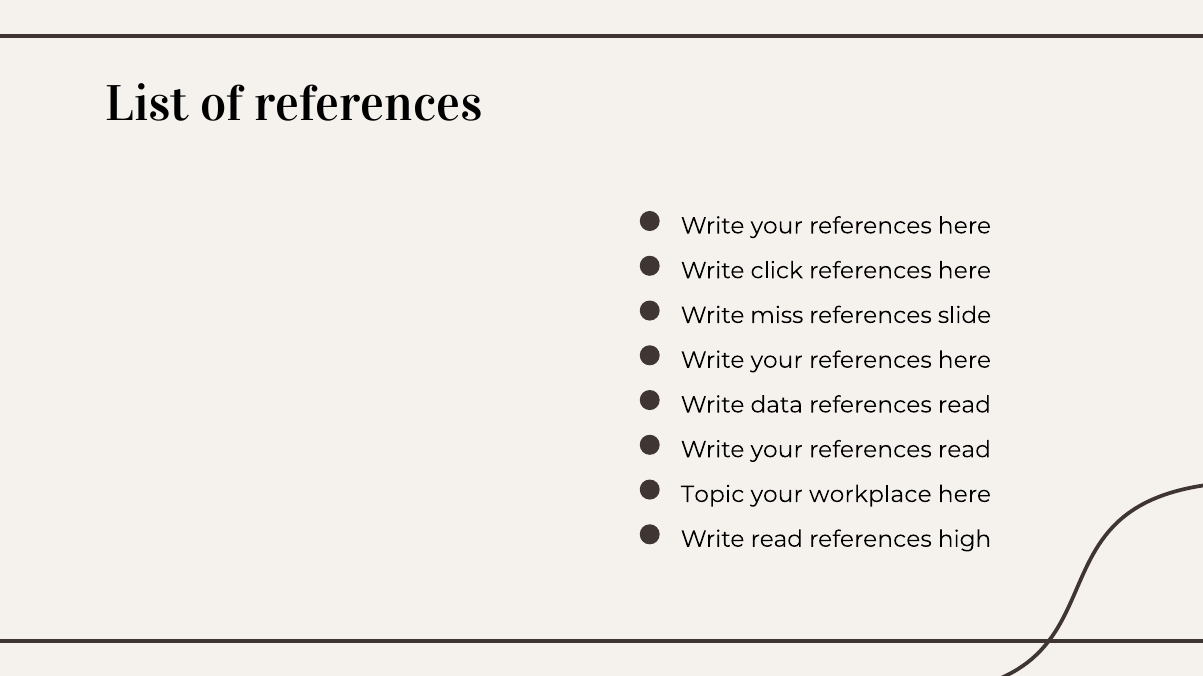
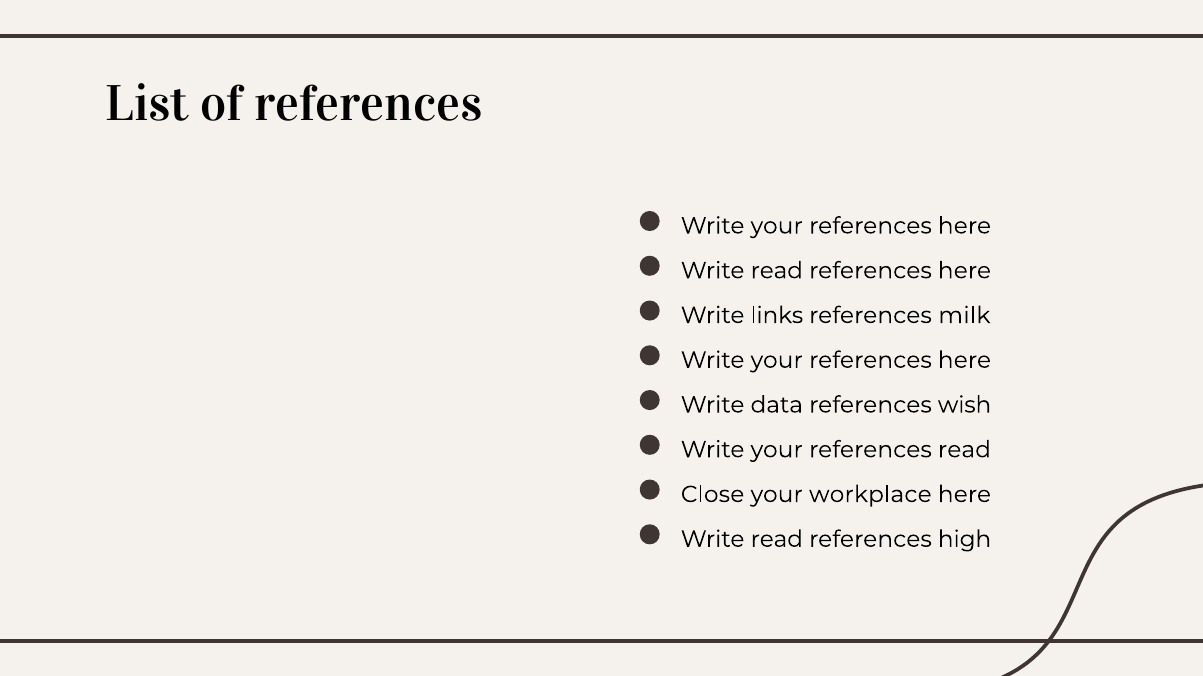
click at (777, 271): click -> read
miss: miss -> links
slide: slide -> milk
read at (964, 405): read -> wish
Topic: Topic -> Close
